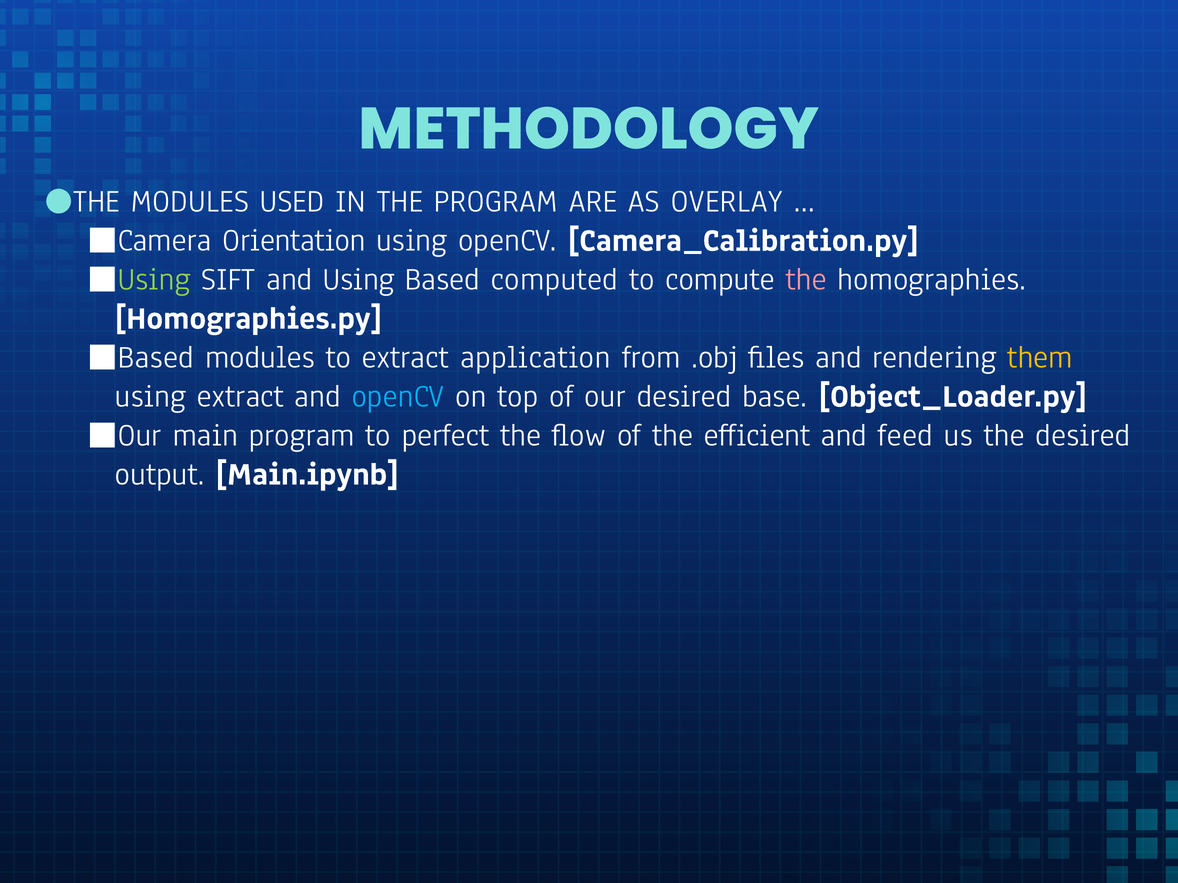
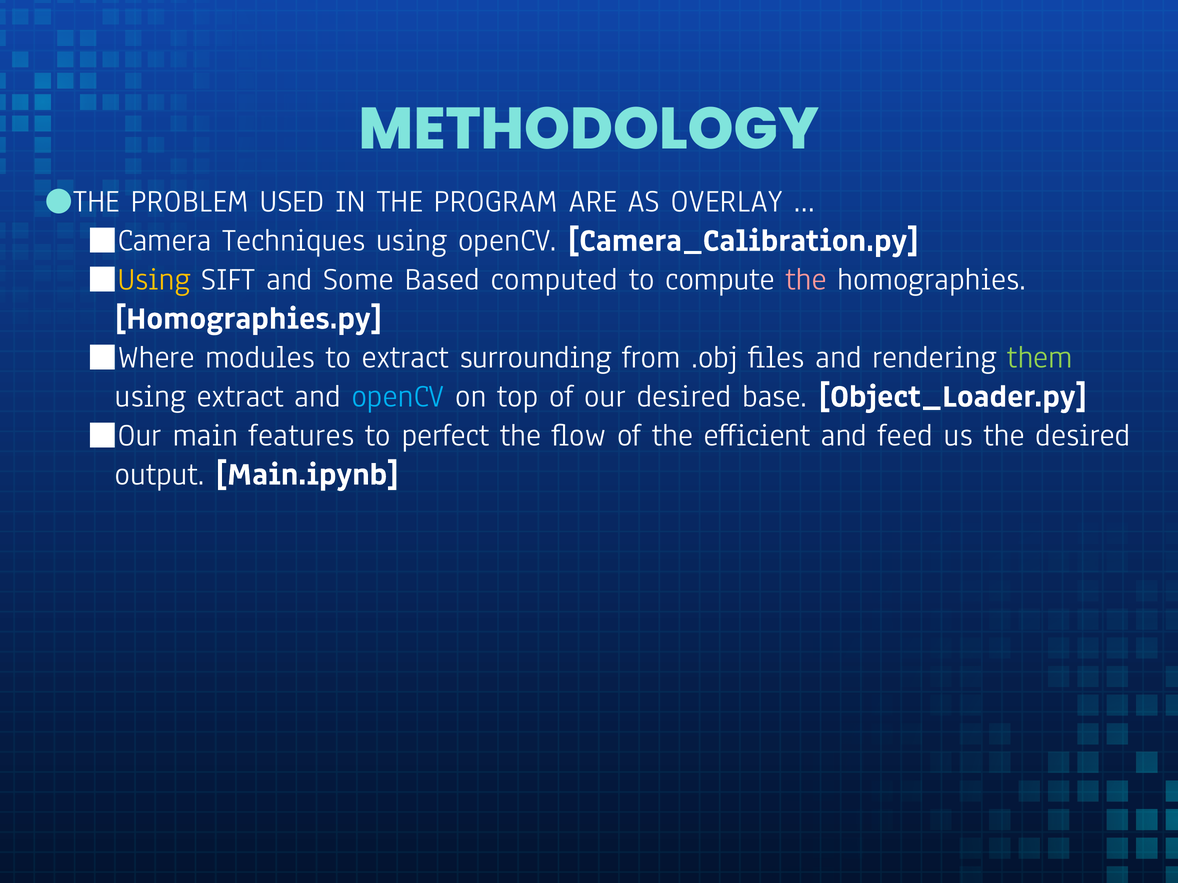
THE MODULES: MODULES -> PROBLEM
Orientation: Orientation -> Techniques
Using at (154, 279) colour: light green -> yellow
and Using: Using -> Some
Based at (156, 357): Based -> Where
application: application -> surrounding
them colour: yellow -> light green
main program: program -> features
